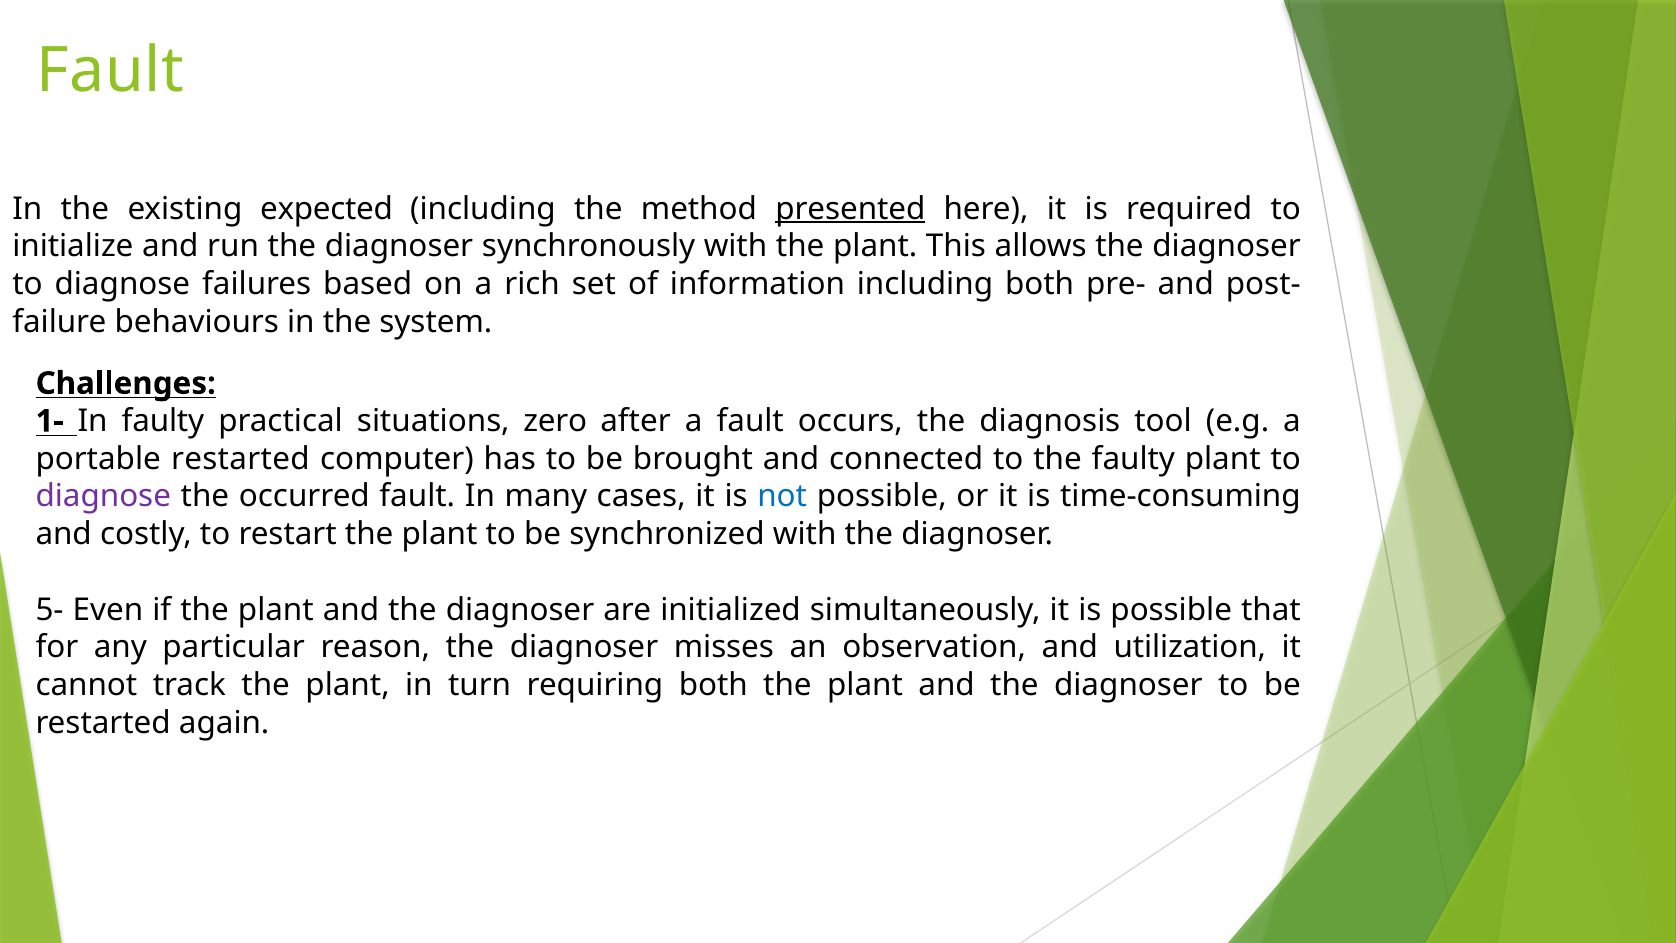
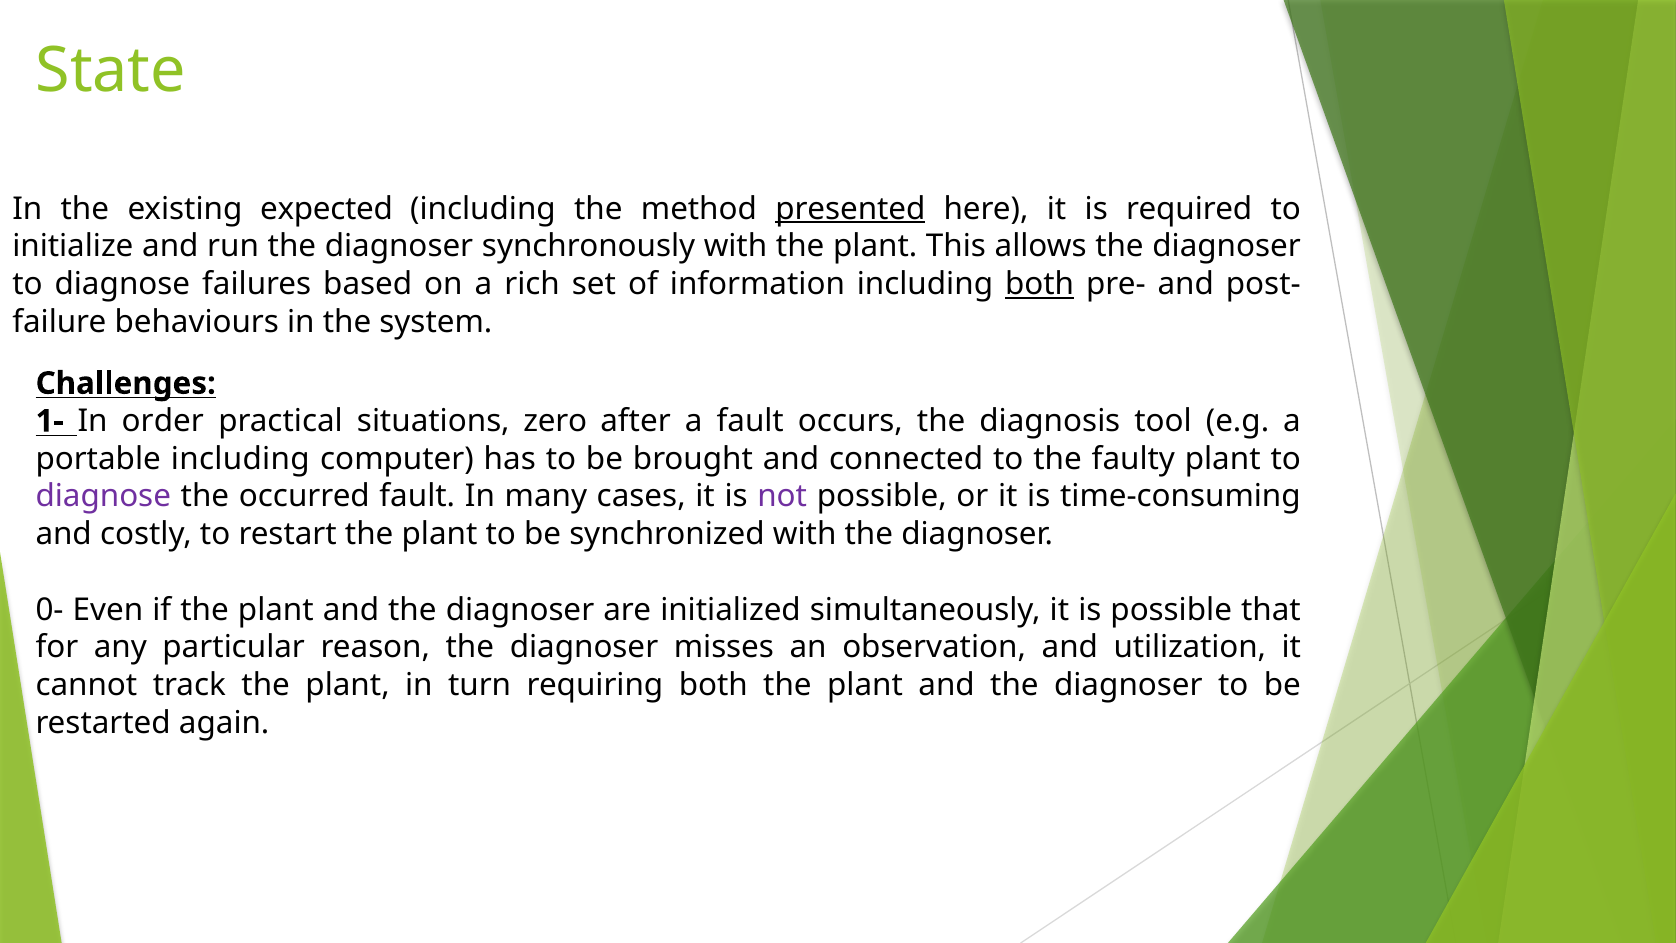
Fault at (110, 71): Fault -> State
both at (1040, 284) underline: none -> present
In faulty: faulty -> order
portable restarted: restarted -> including
not colour: blue -> purple
5-: 5- -> 0-
